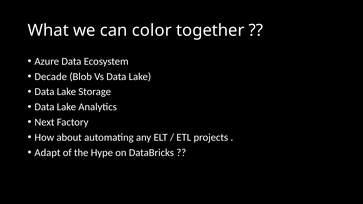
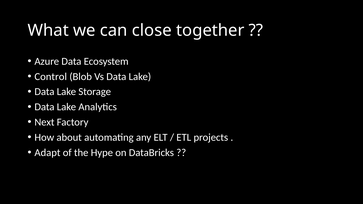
color: color -> close
Decade: Decade -> Control
